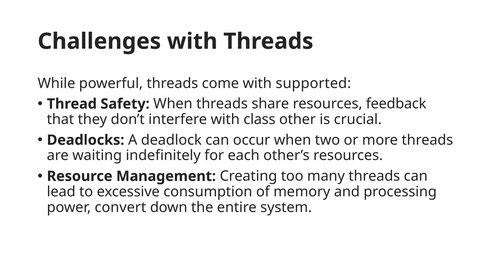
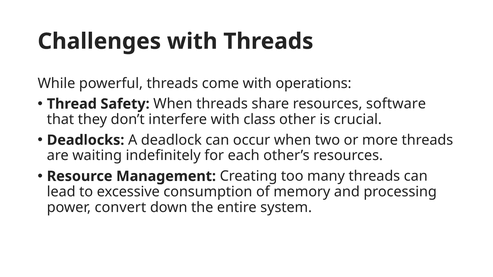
supported: supported -> operations
feedback: feedback -> software
